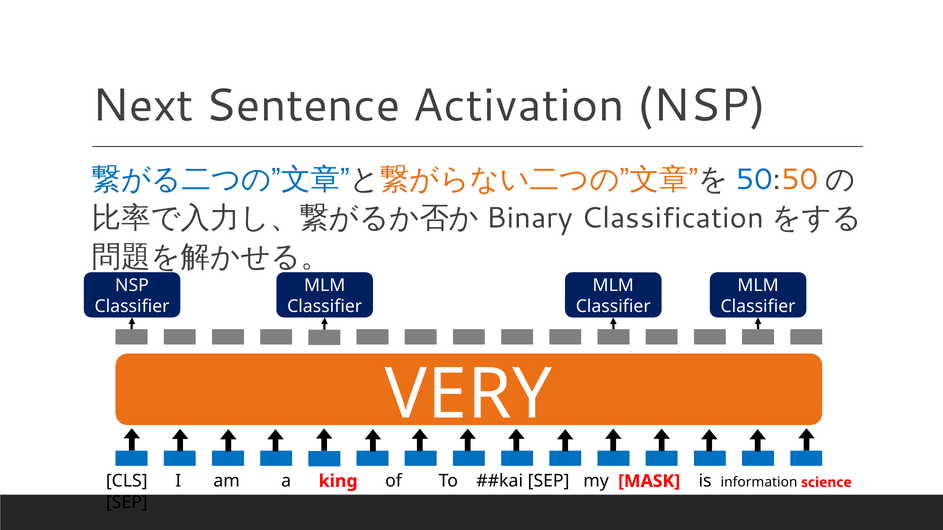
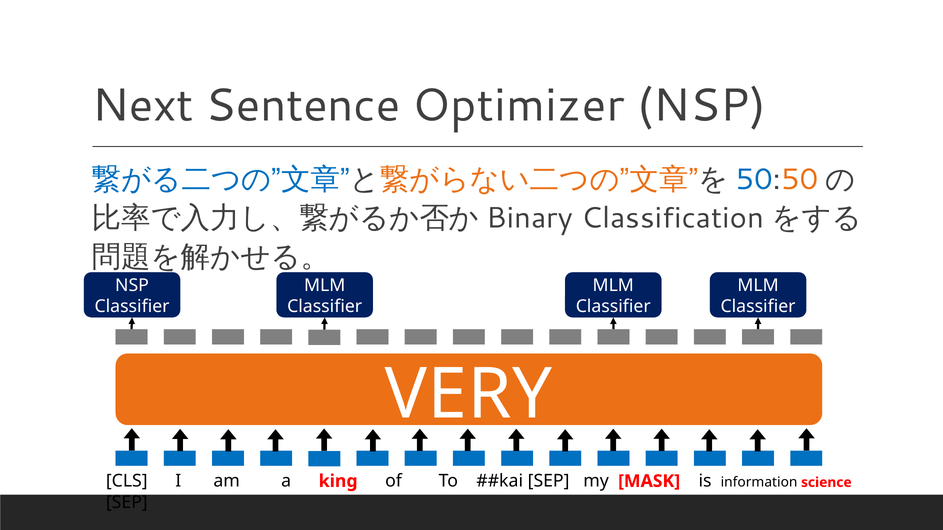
Activation: Activation -> Optimizer
